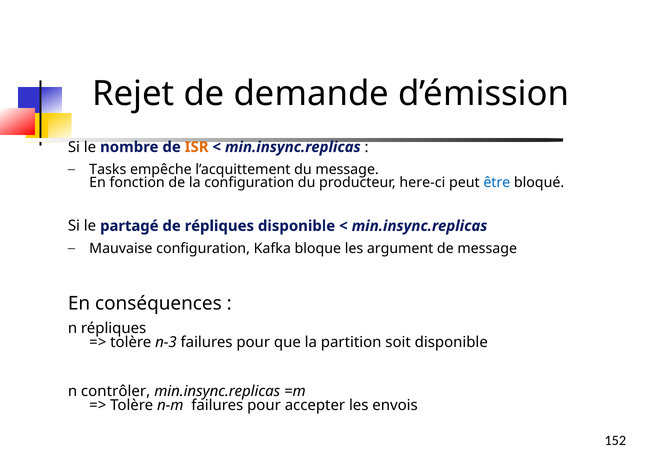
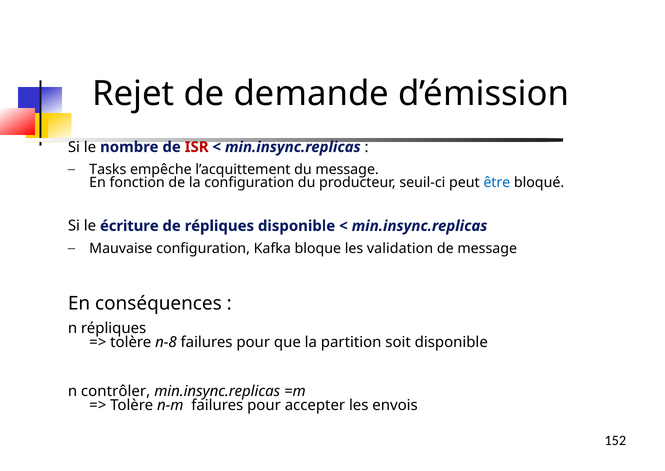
ISR colour: orange -> red
here-ci: here-ci -> seuil-ci
partagé: partagé -> écriture
argument: argument -> validation
n-3: n-3 -> n-8
